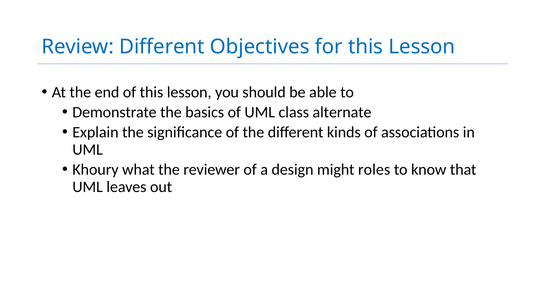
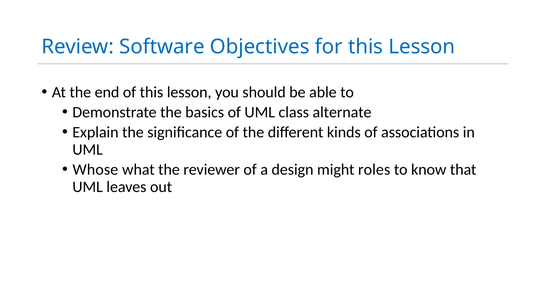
Review Different: Different -> Software
Khoury: Khoury -> Whose
